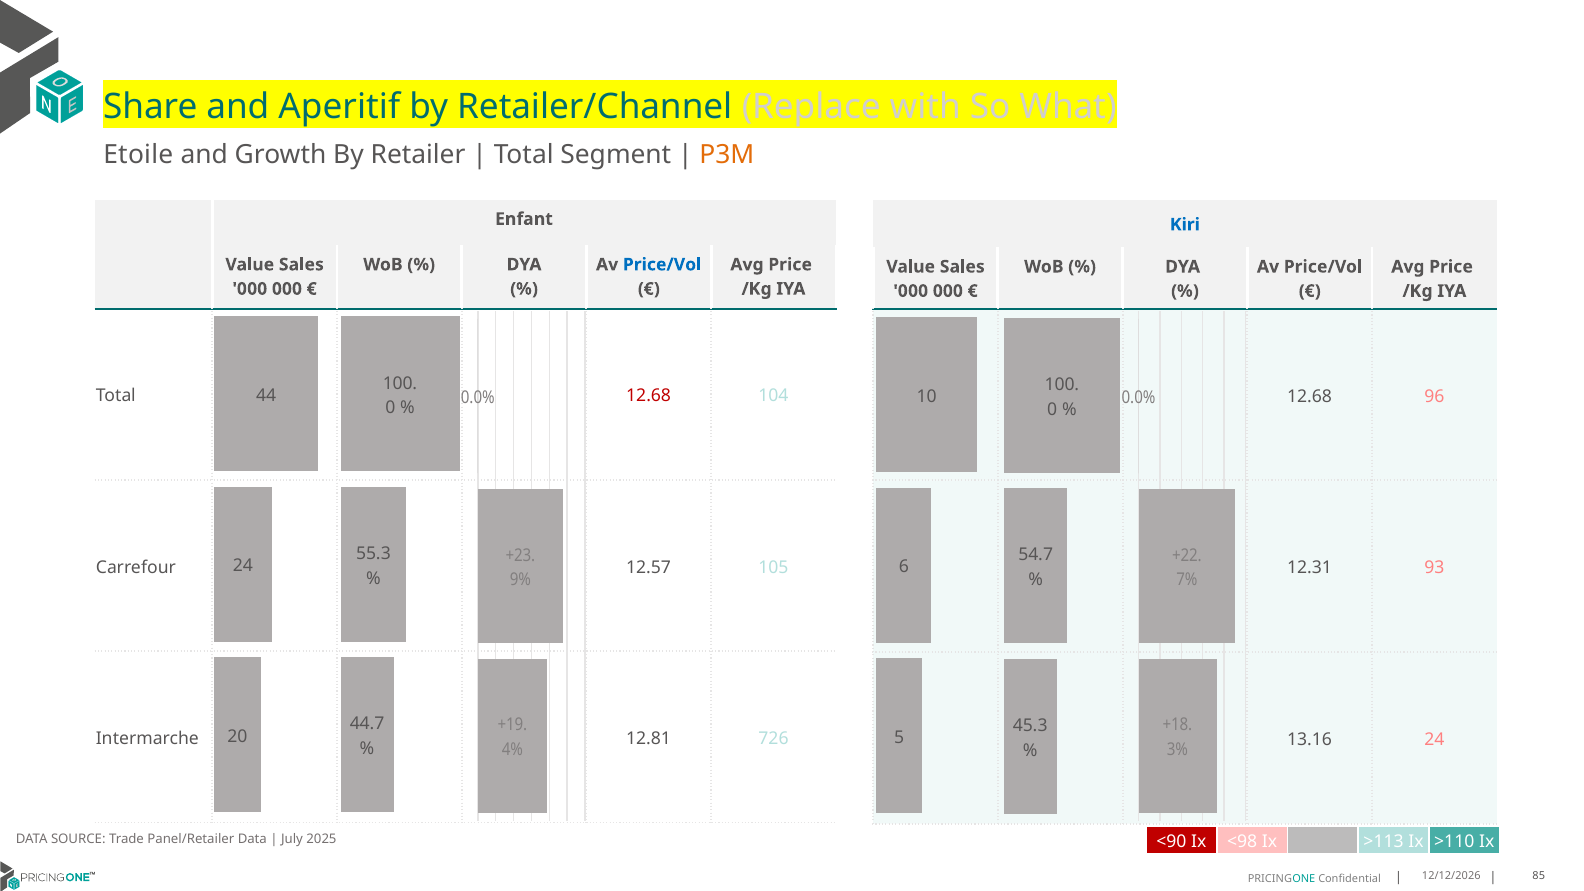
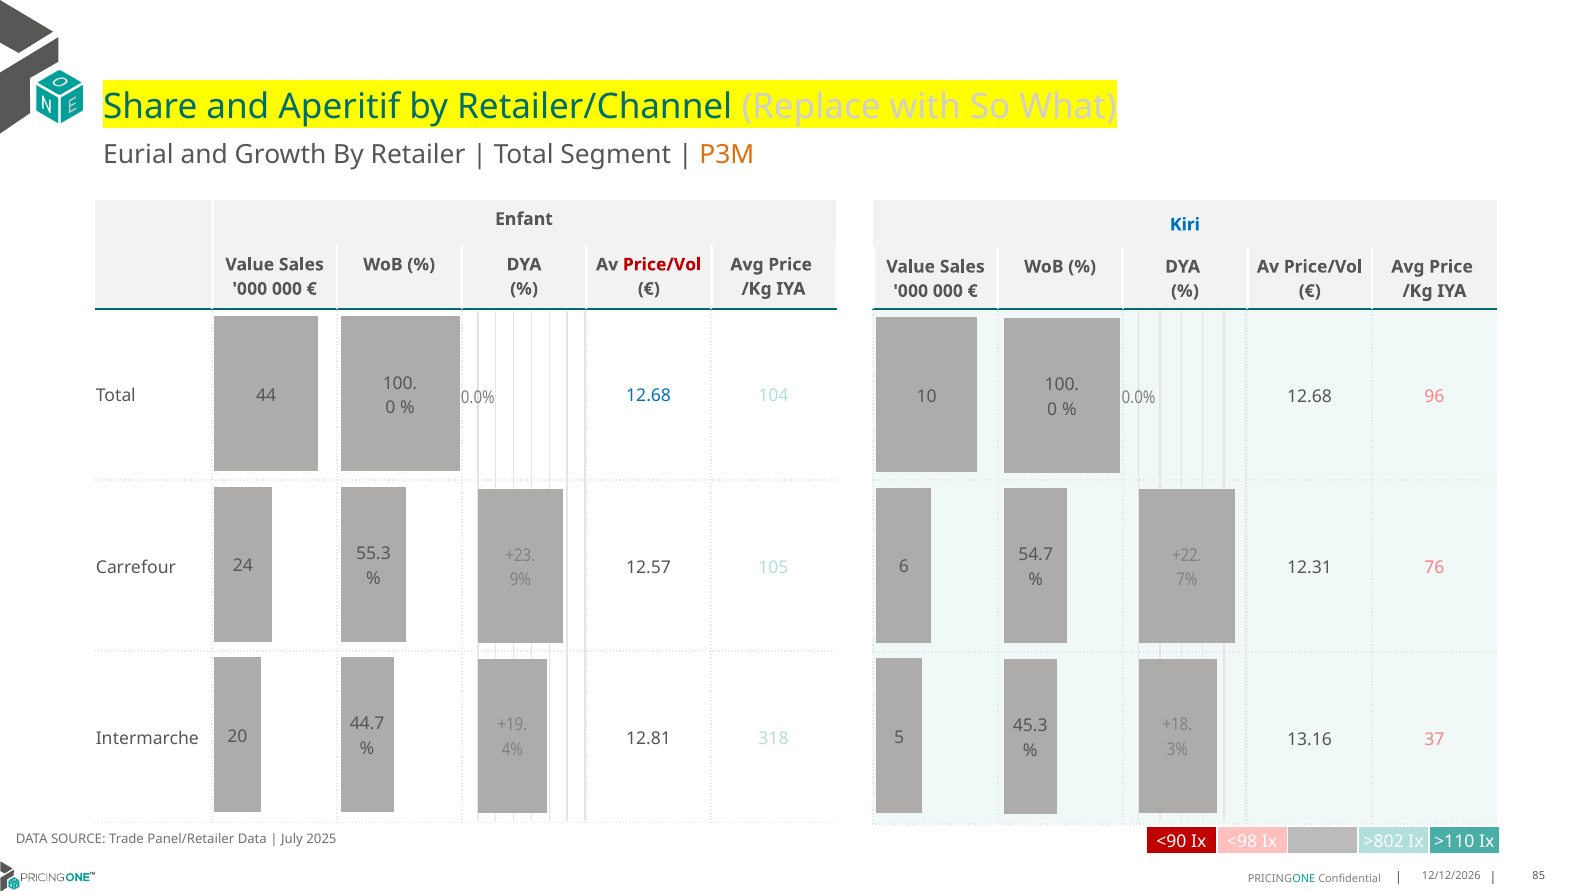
Etoile: Etoile -> Eurial
Price/Vol at (662, 265) colour: blue -> red
12.68 at (649, 396) colour: red -> blue
93: 93 -> 76
726: 726 -> 318
13.16 24: 24 -> 37
>113: >113 -> >802
